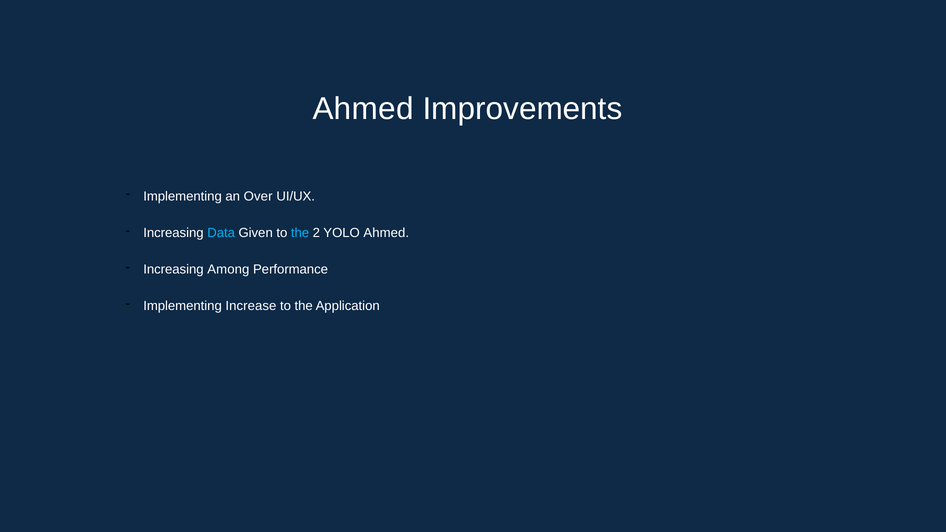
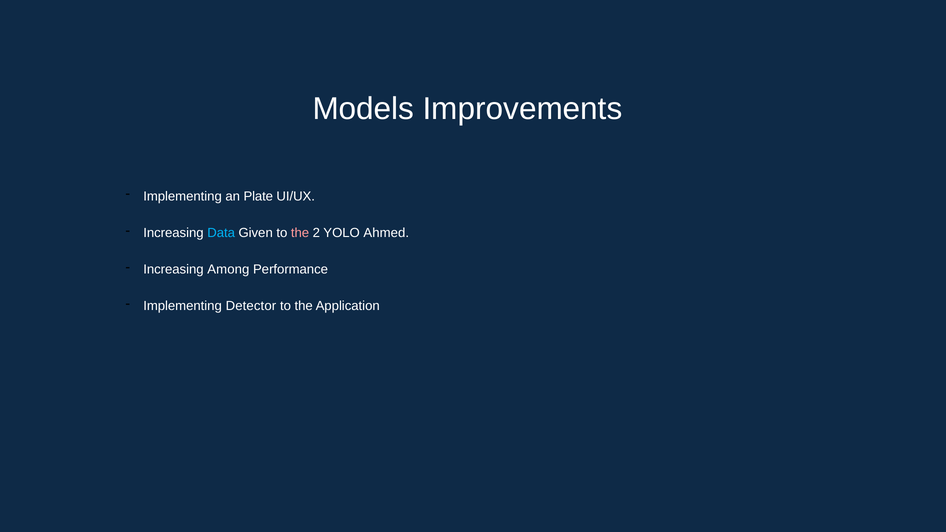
Ahmed at (363, 109): Ahmed -> Models
Over: Over -> Plate
the at (300, 233) colour: light blue -> pink
Increase: Increase -> Detector
